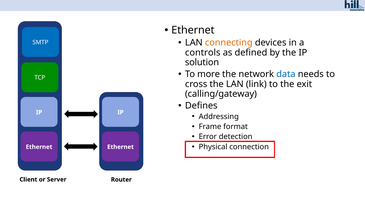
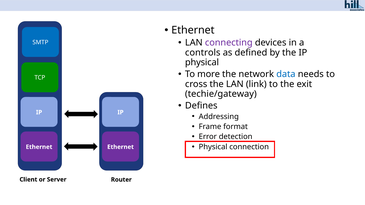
connecting colour: orange -> purple
solution at (202, 63): solution -> physical
calling/gateway: calling/gateway -> techie/gateway
